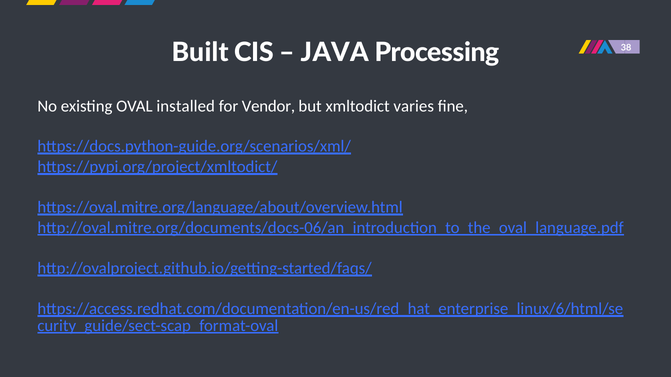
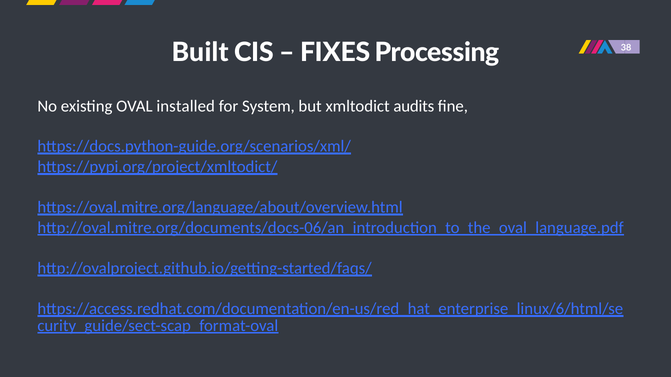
JAVA: JAVA -> FIXES
Vendor: Vendor -> System
varies: varies -> audits
